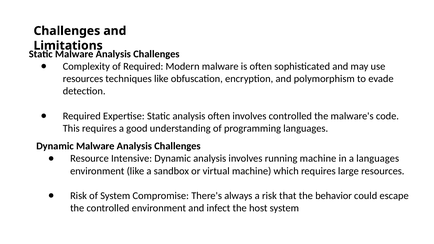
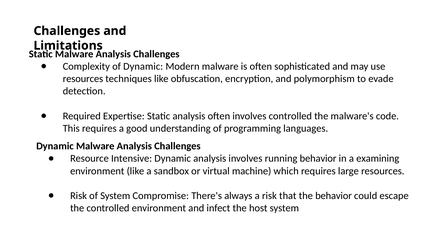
of Required: Required -> Dynamic
running machine: machine -> behavior
a languages: languages -> examining
